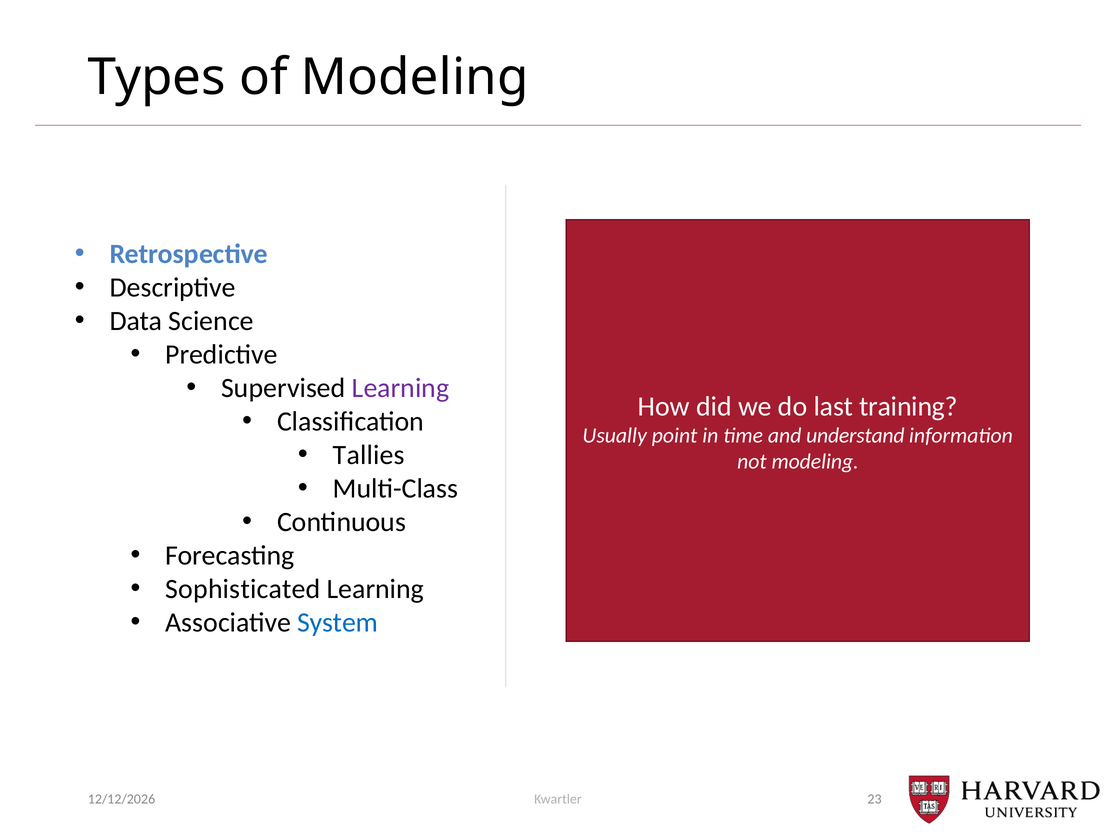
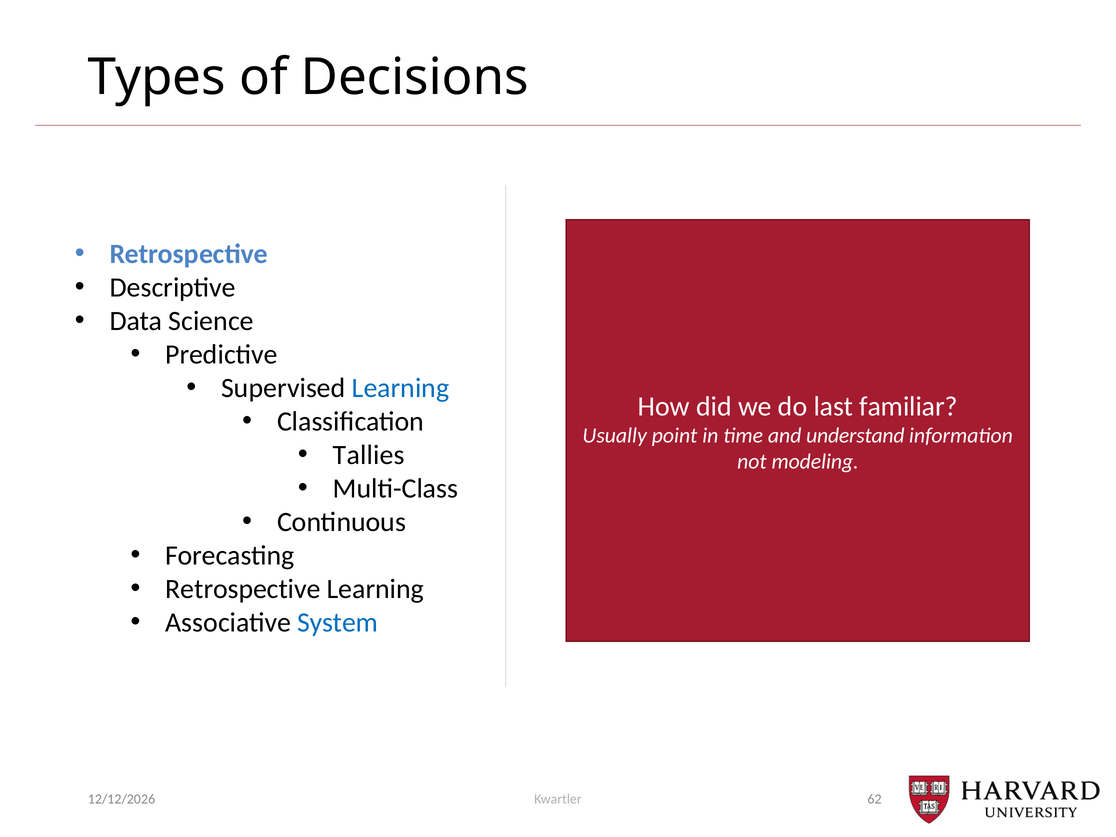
of Modeling: Modeling -> Decisions
Learning at (400, 388) colour: purple -> blue
training: training -> familiar
Sophisticated at (243, 589): Sophisticated -> Retrospective
23: 23 -> 62
